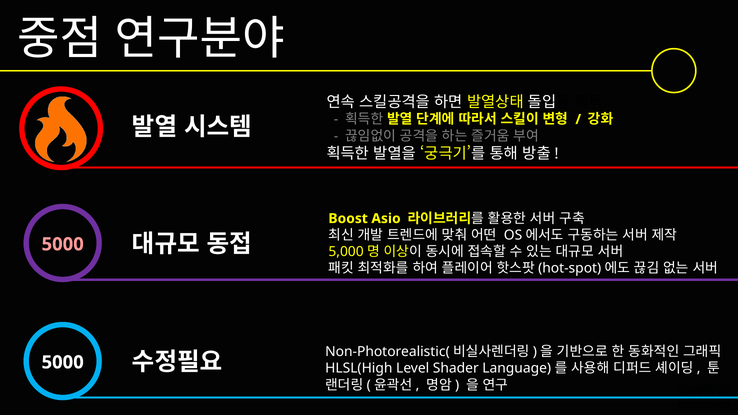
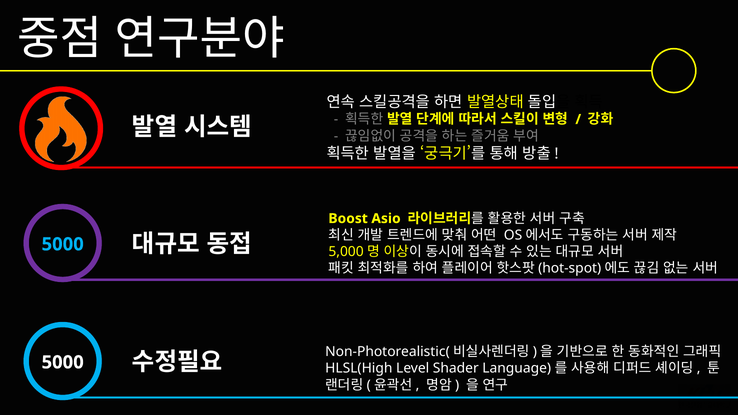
5000 at (63, 244) colour: pink -> light blue
